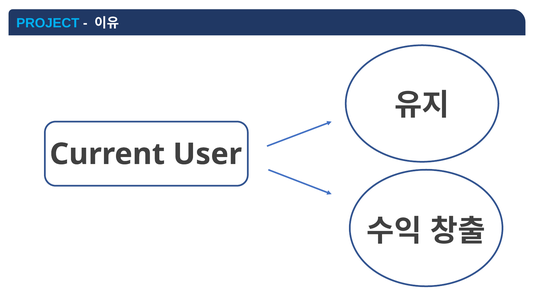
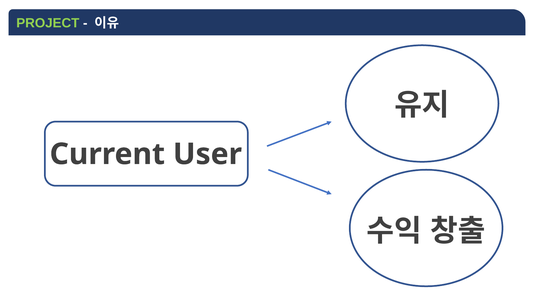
PROJECT colour: light blue -> light green
